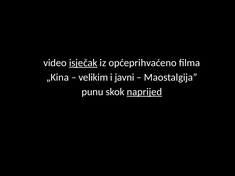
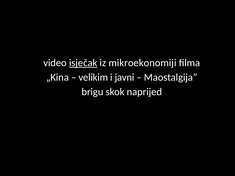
općeprihvaćeno: općeprihvaćeno -> mikroekonomiji
punu: punu -> brigu
naprijed underline: present -> none
